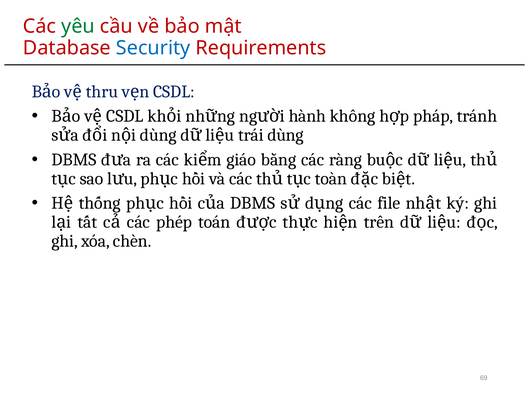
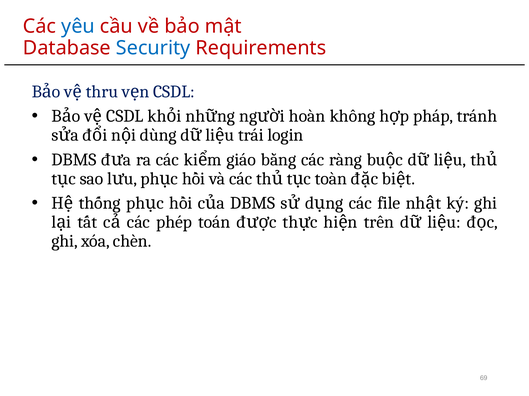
yêu colour: green -> blue
hành: hành -> hoàn
trái dùng: dùng -> login
